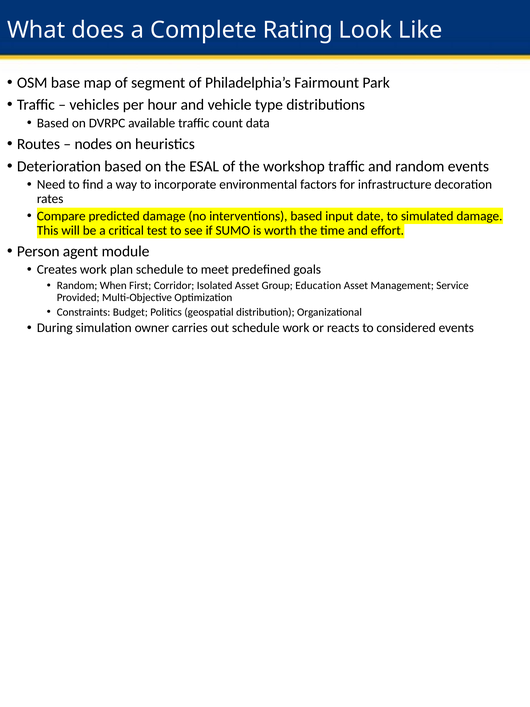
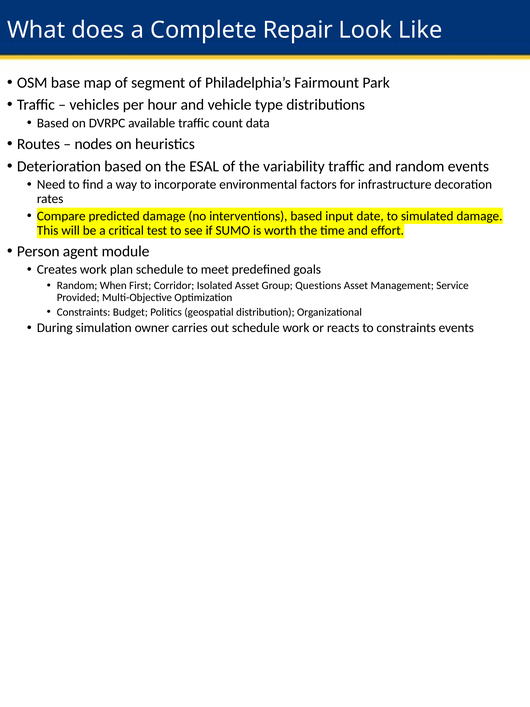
Rating: Rating -> Repair
workshop: workshop -> variability
Education: Education -> Questions
to considered: considered -> constraints
